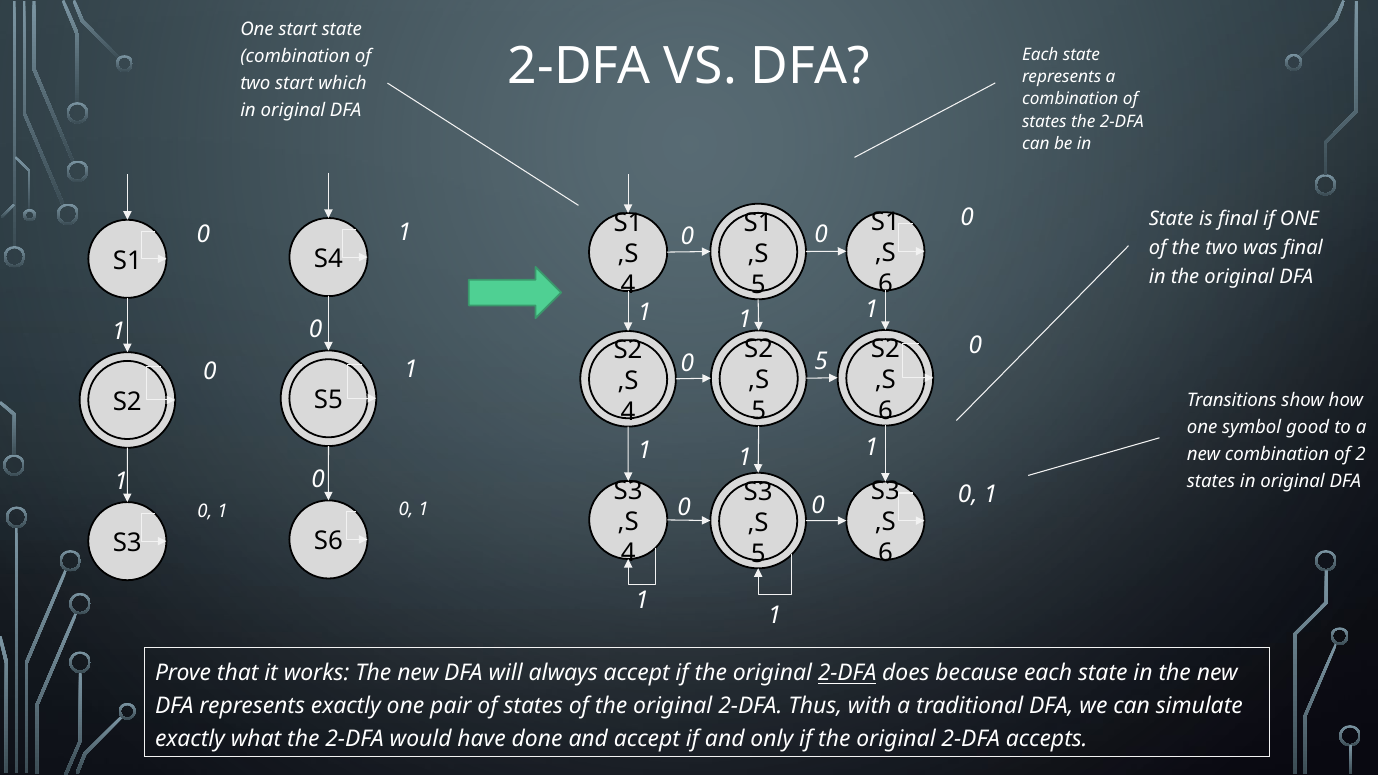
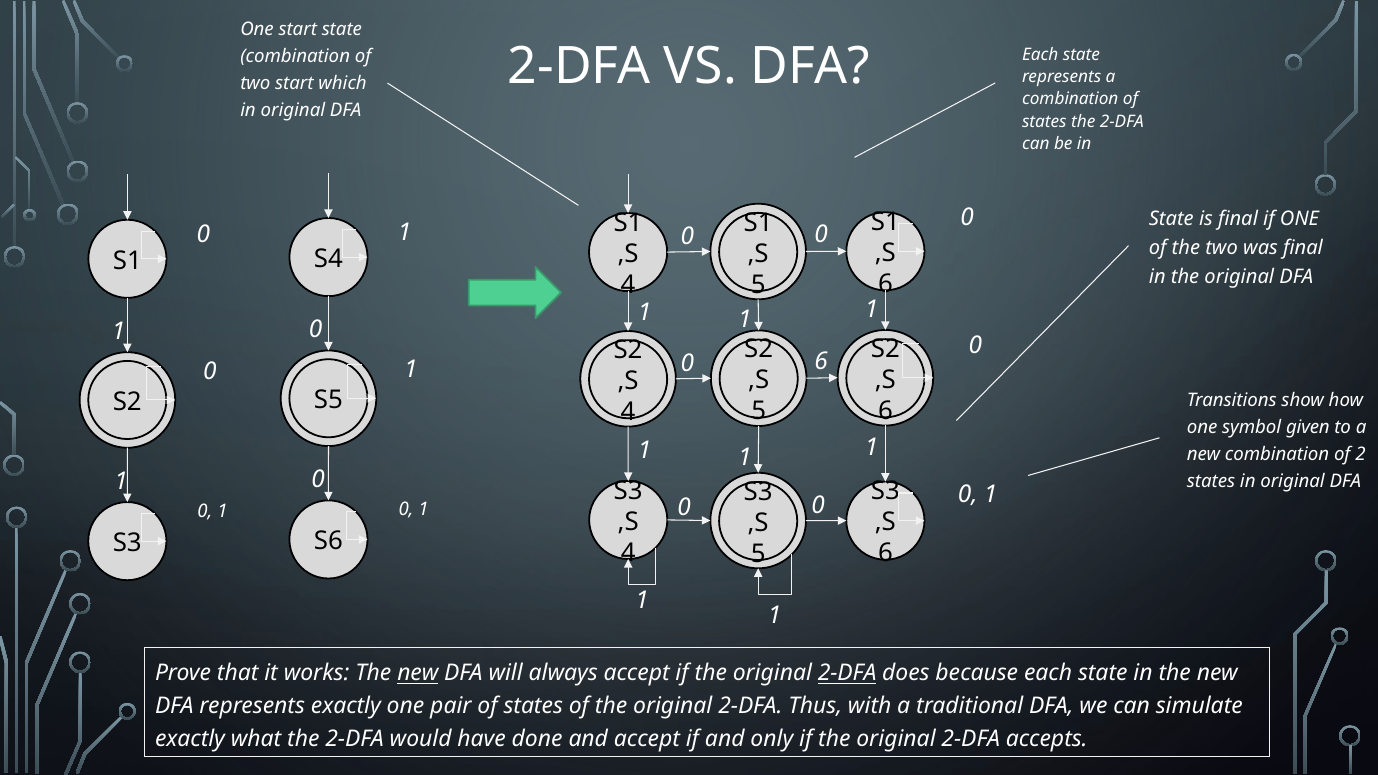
0 5: 5 -> 6
good: good -> given
new at (418, 674) underline: none -> present
